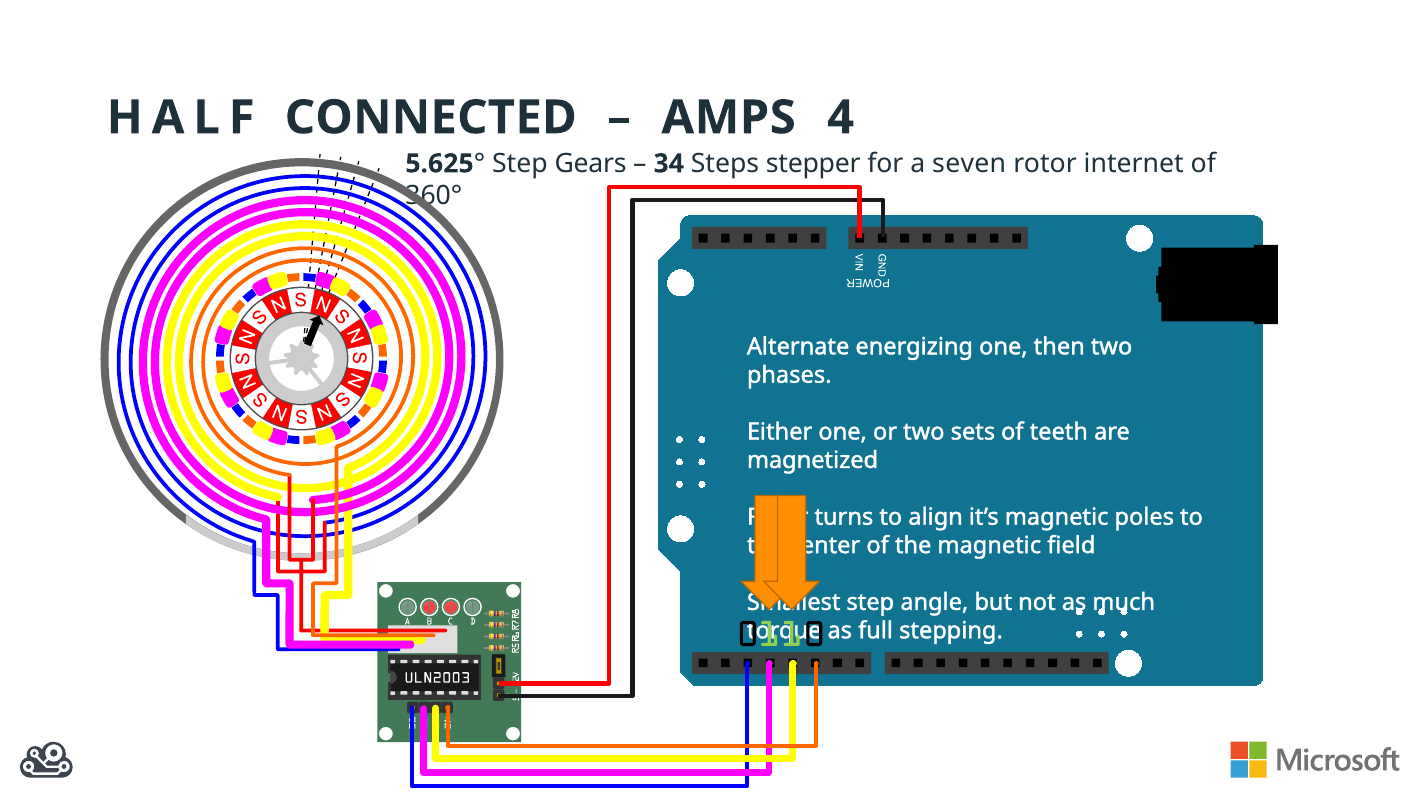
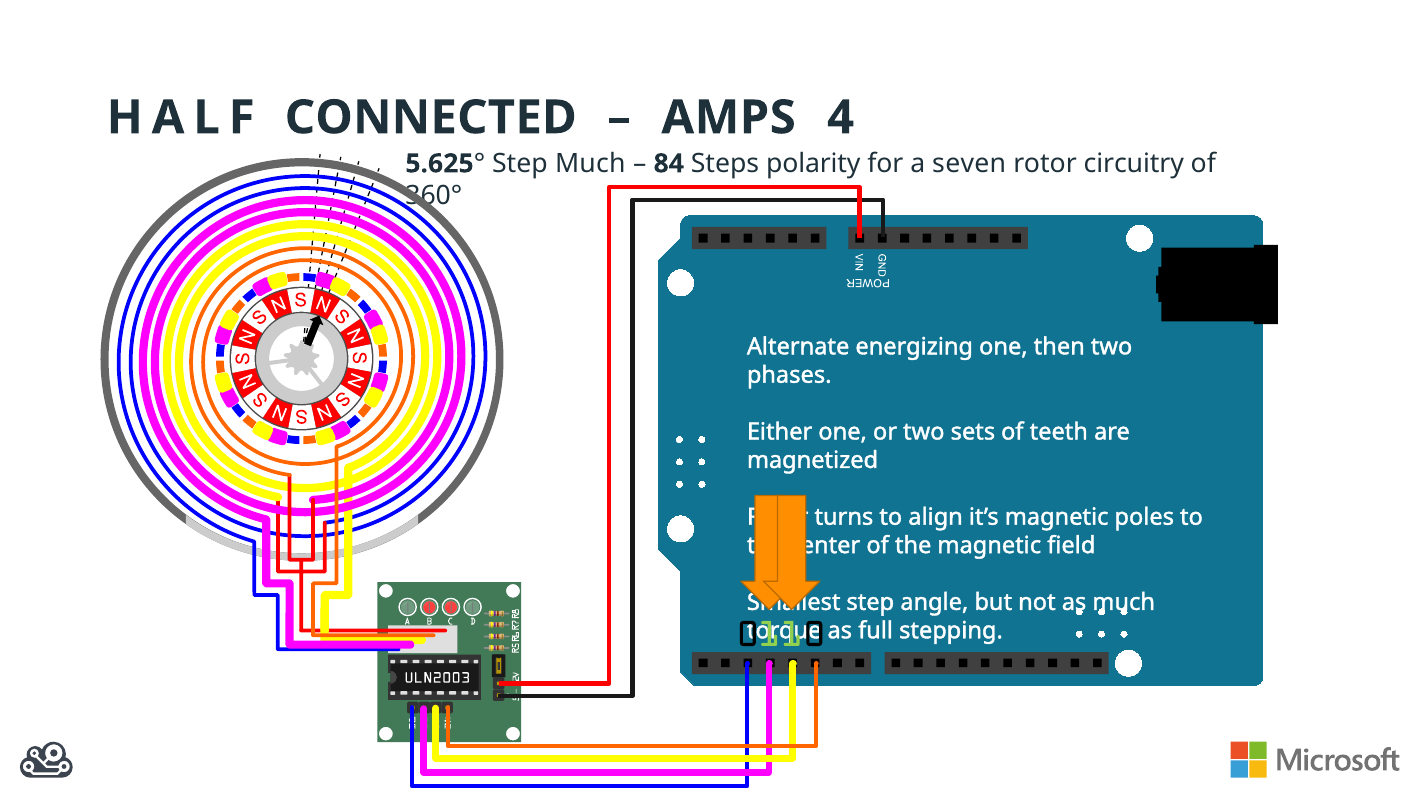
Gears at (591, 164): Gears -> Much
34: 34 -> 84
stepper: stepper -> polarity
internet: internet -> circuitry
